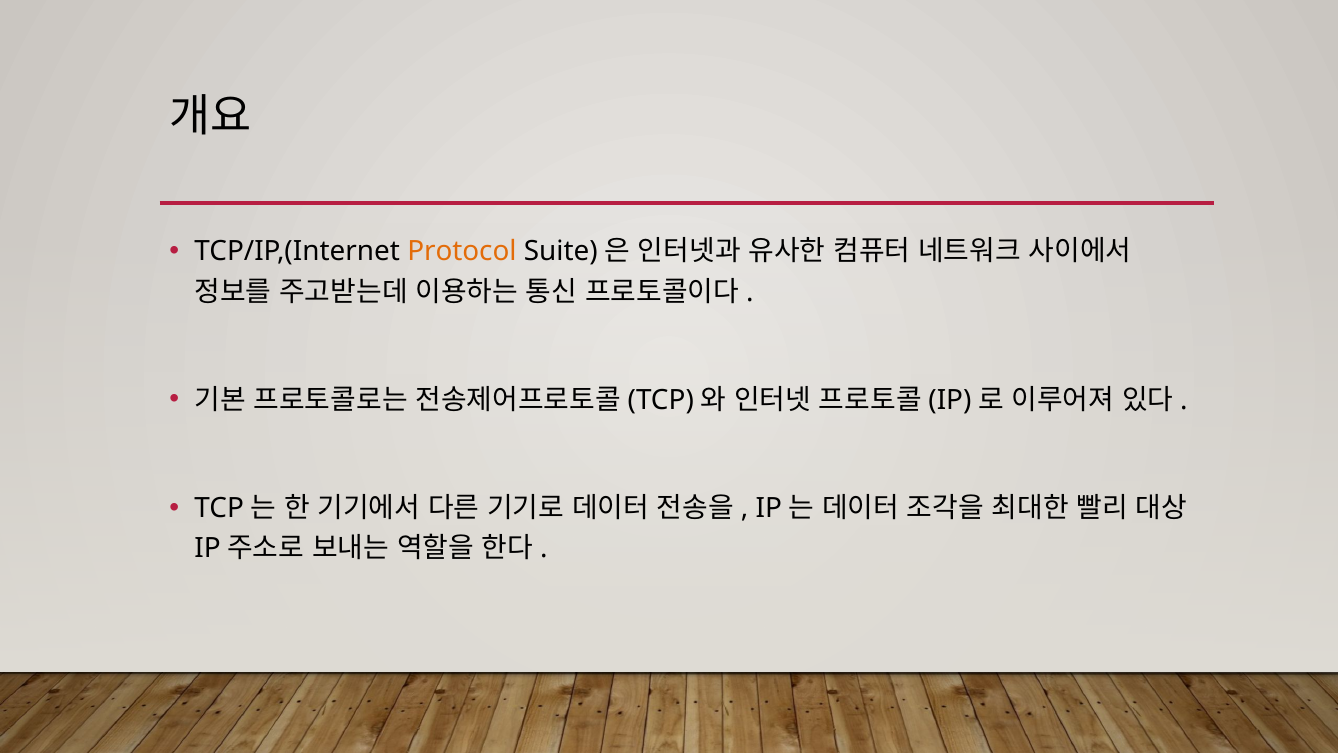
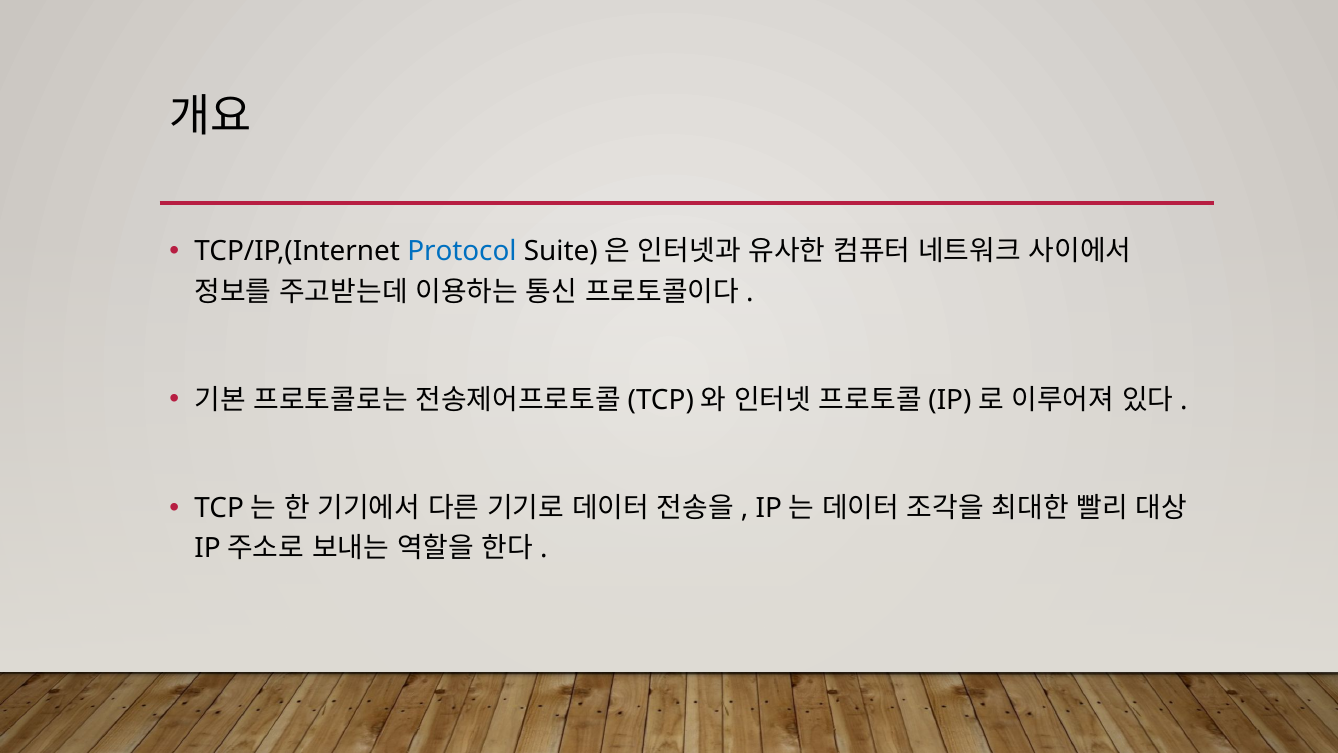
Protocol colour: orange -> blue
